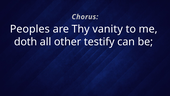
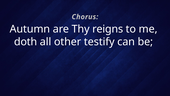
Peoples: Peoples -> Autumn
vanity: vanity -> reigns
